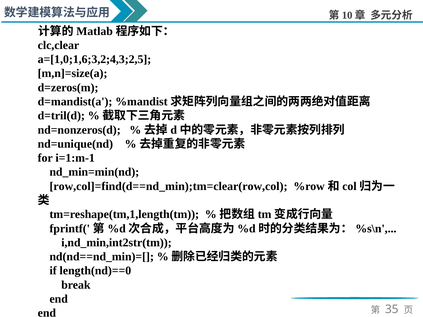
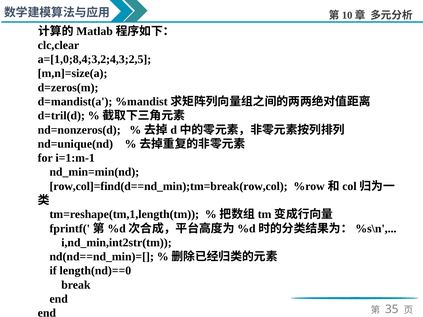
a=[1,0;1,6;3,2;4,3;2,5: a=[1,0;1,6;3,2;4,3;2,5 -> a=[1,0;8,4;3,2;4,3;2,5
row,col]=find(d==nd_min);tm=clear(row,col: row,col]=find(d==nd_min);tm=clear(row,col -> row,col]=find(d==nd_min);tm=break(row,col
